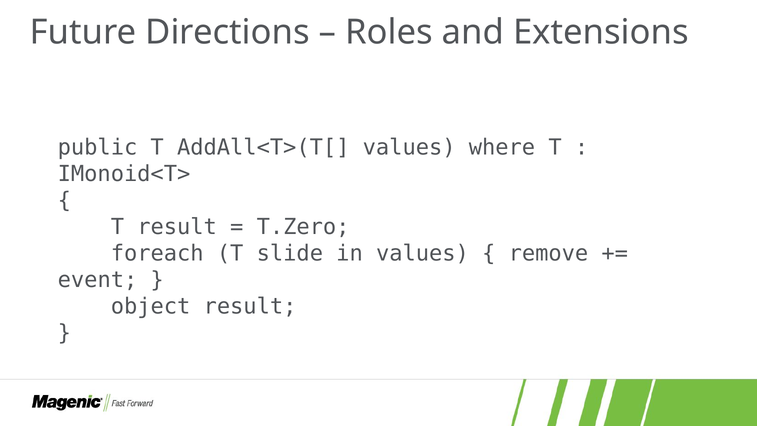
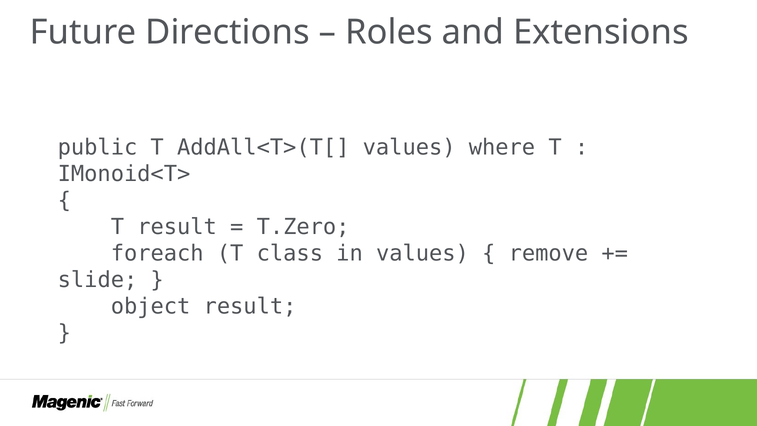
slide: slide -> class
event: event -> slide
